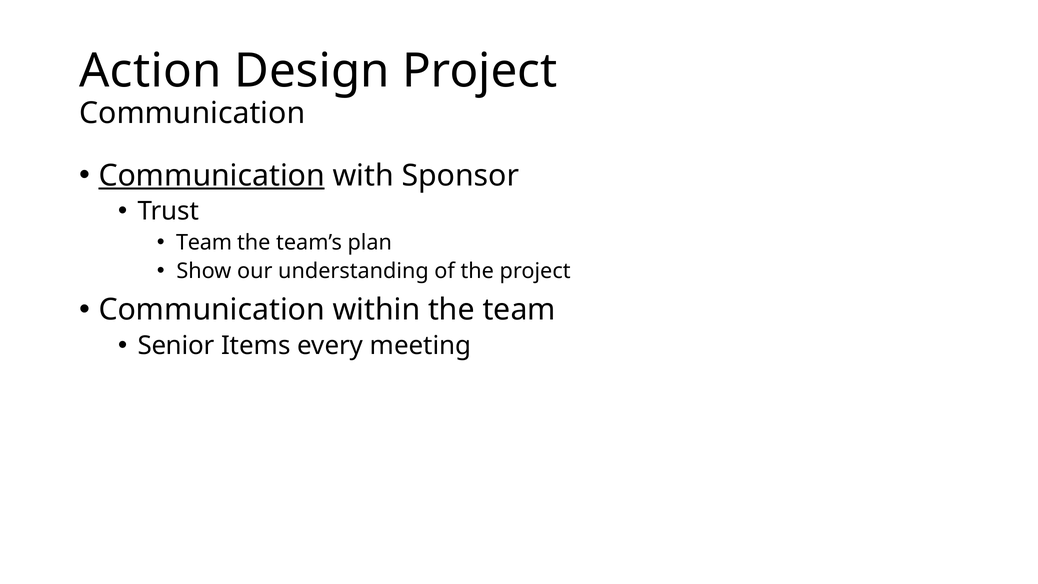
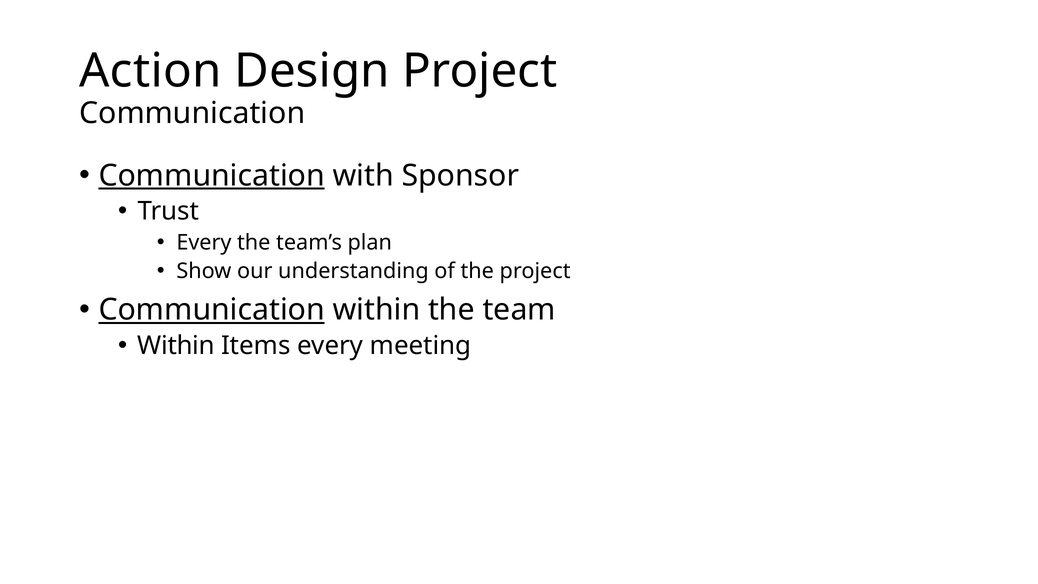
Team at (204, 242): Team -> Every
Communication at (212, 310) underline: none -> present
Senior at (176, 346): Senior -> Within
